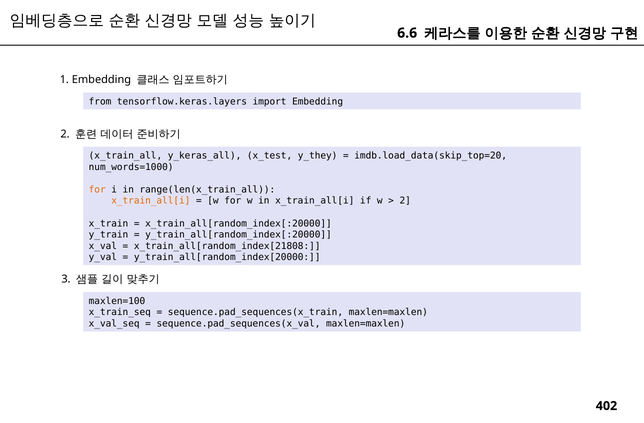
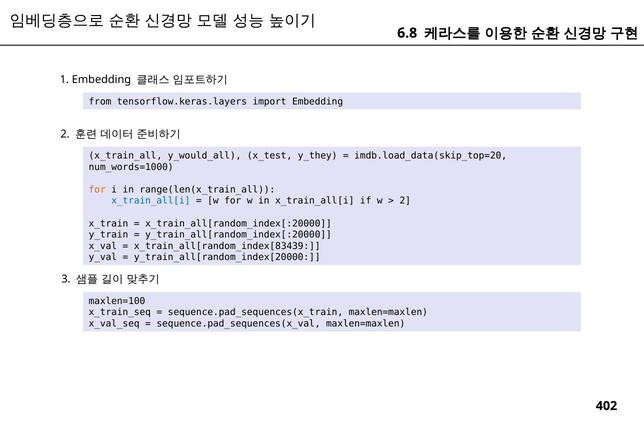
6.6: 6.6 -> 6.8
y_keras_all: y_keras_all -> y_would_all
x_train_all[i at (151, 201) colour: orange -> blue
x_train_all[random_index[21808: x_train_all[random_index[21808 -> x_train_all[random_index[83439
